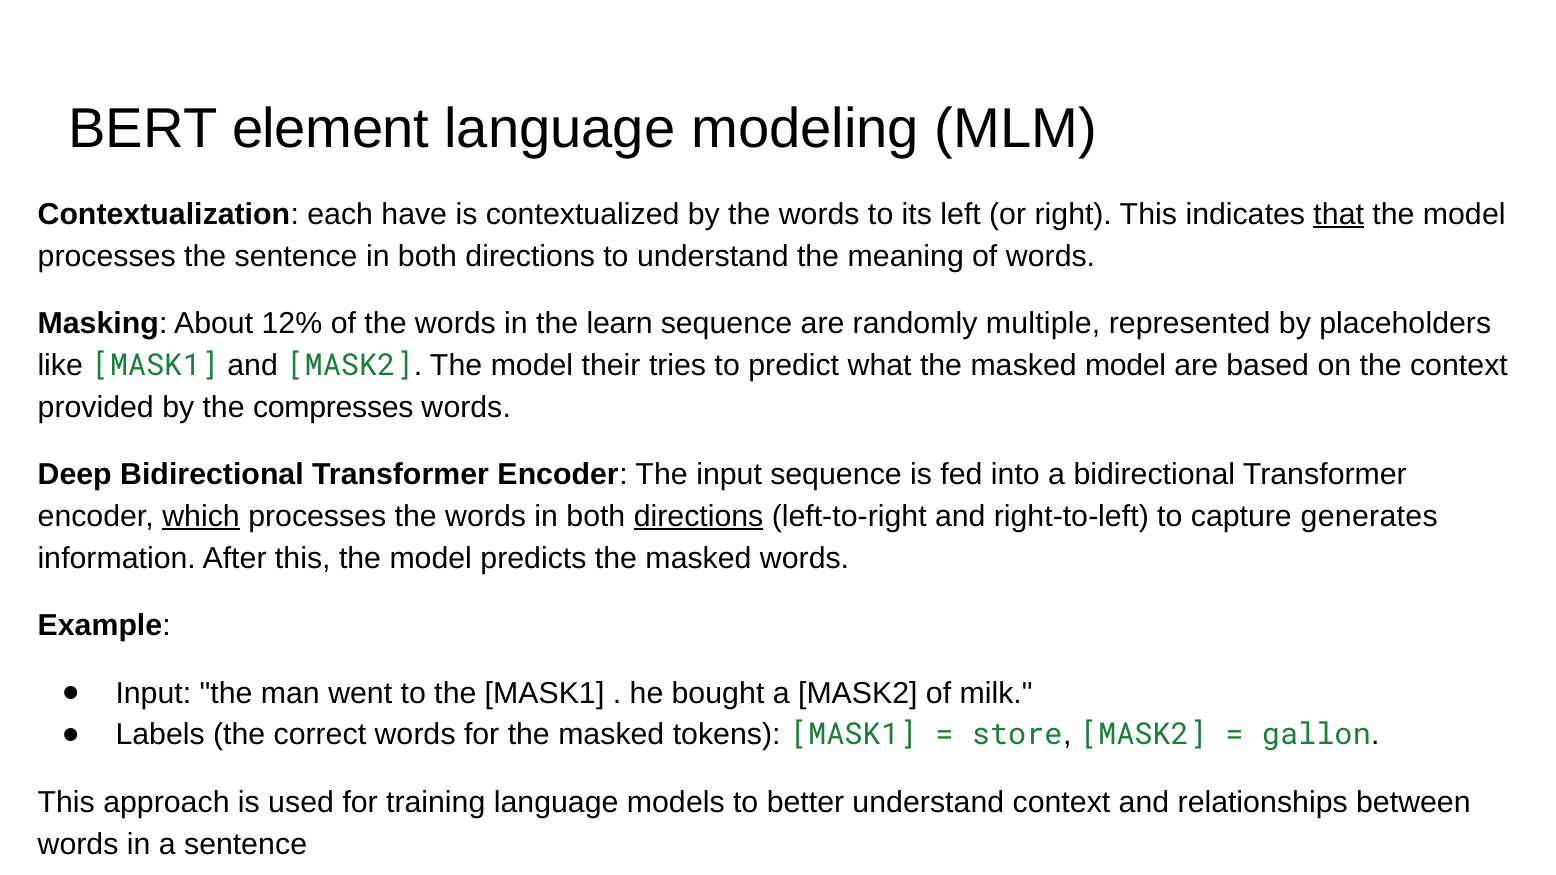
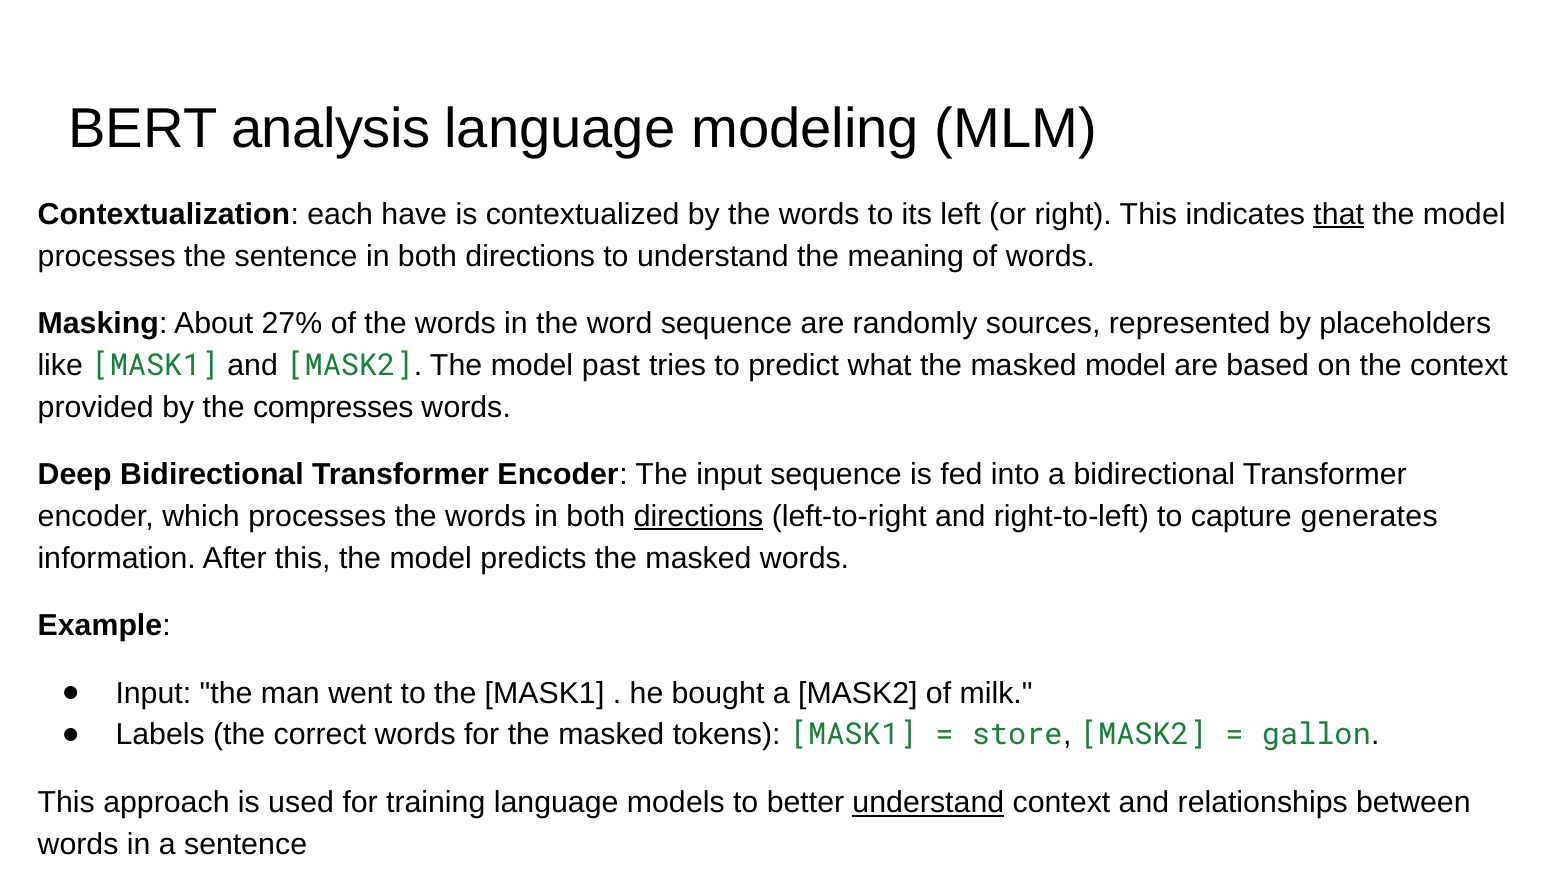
element: element -> analysis
12%: 12% -> 27%
learn: learn -> word
multiple: multiple -> sources
their: their -> past
which underline: present -> none
understand at (928, 803) underline: none -> present
